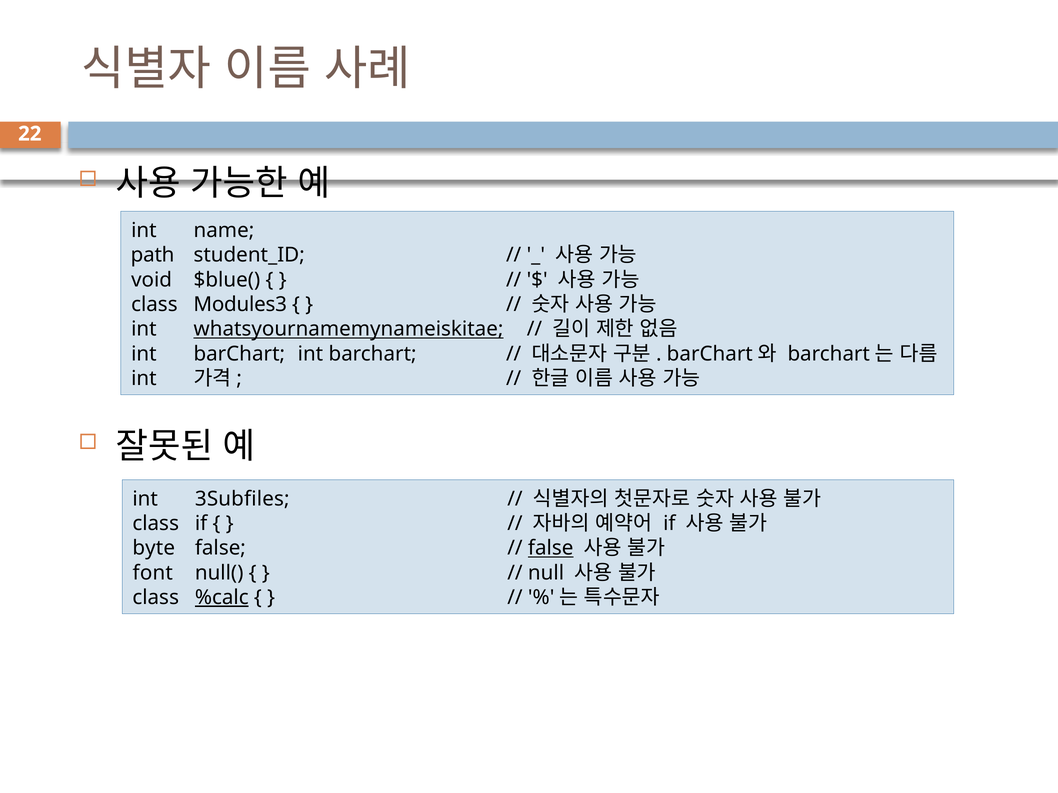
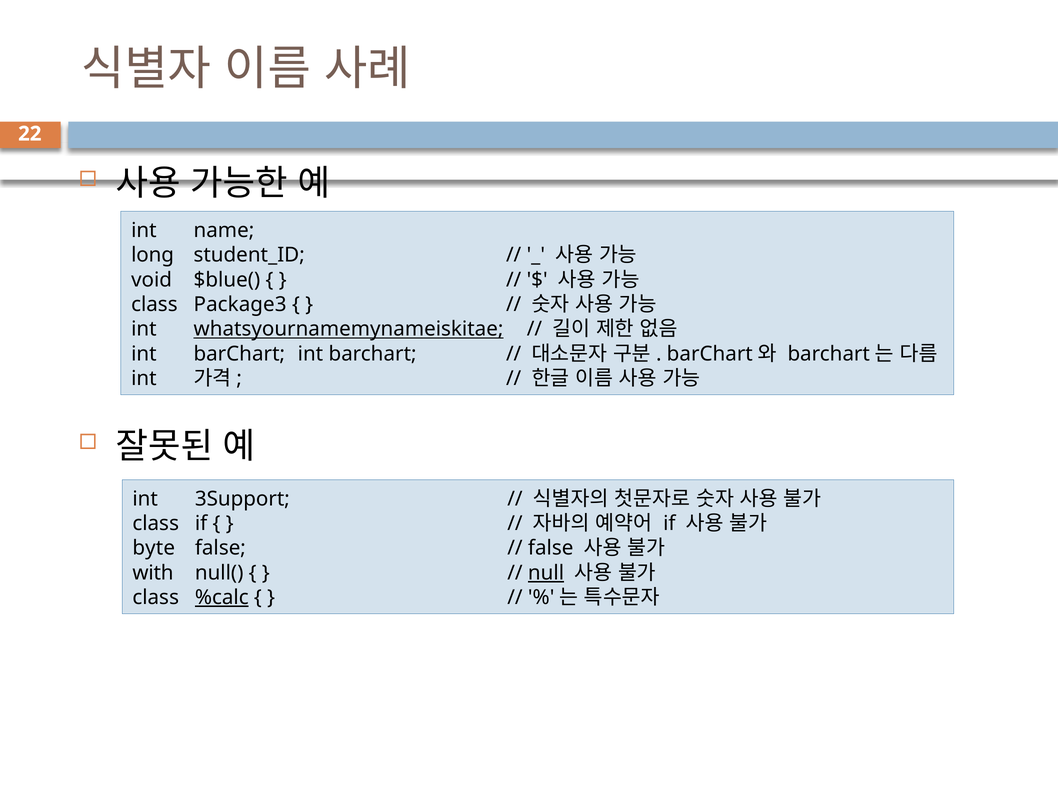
path: path -> long
Modules3: Modules3 -> Package3
3Subfiles: 3Subfiles -> 3Support
false at (551, 548) underline: present -> none
font: font -> with
null underline: none -> present
